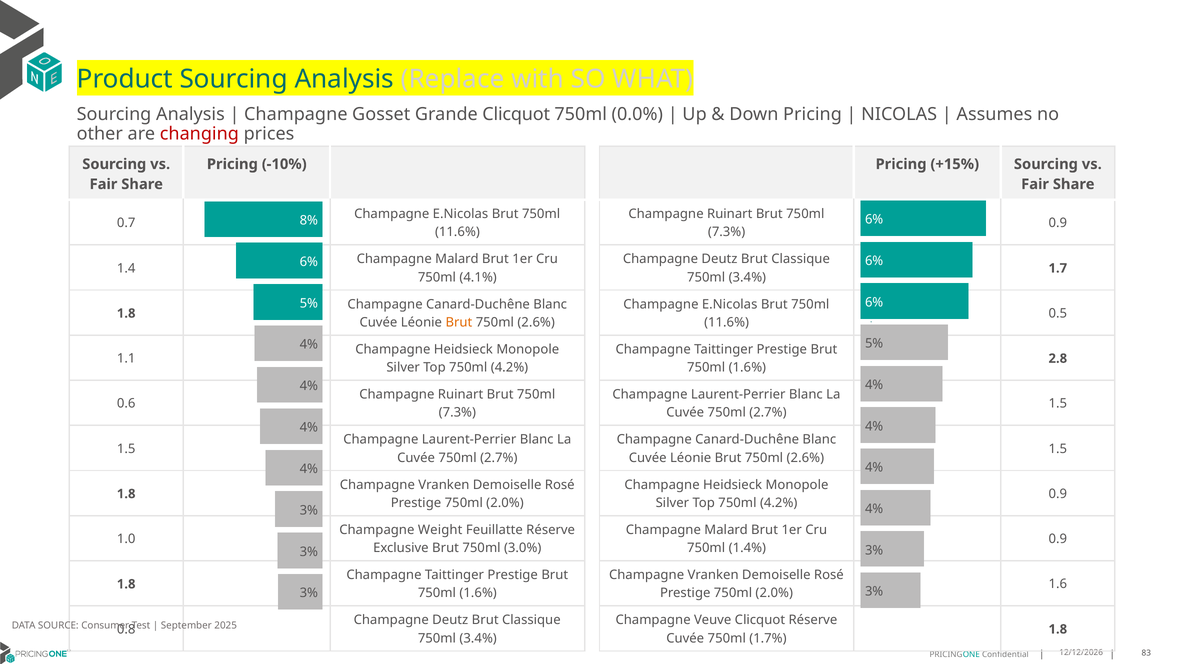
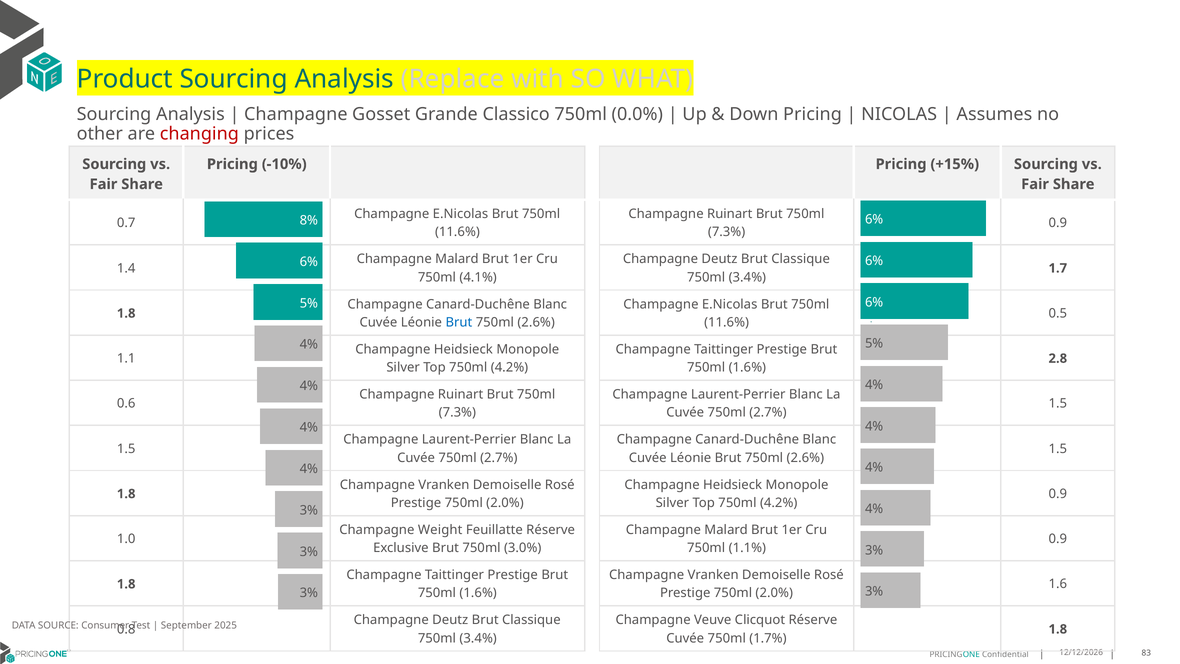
Grande Clicquot: Clicquot -> Classico
Brut at (459, 322) colour: orange -> blue
1.4%: 1.4% -> 1.1%
